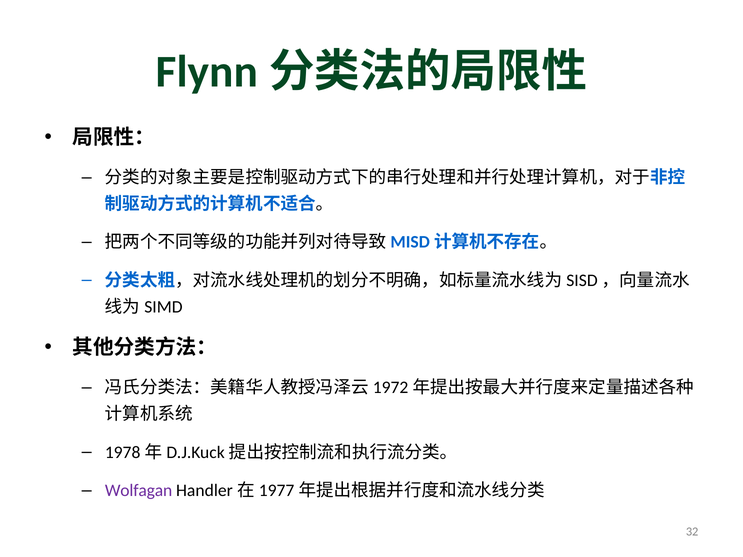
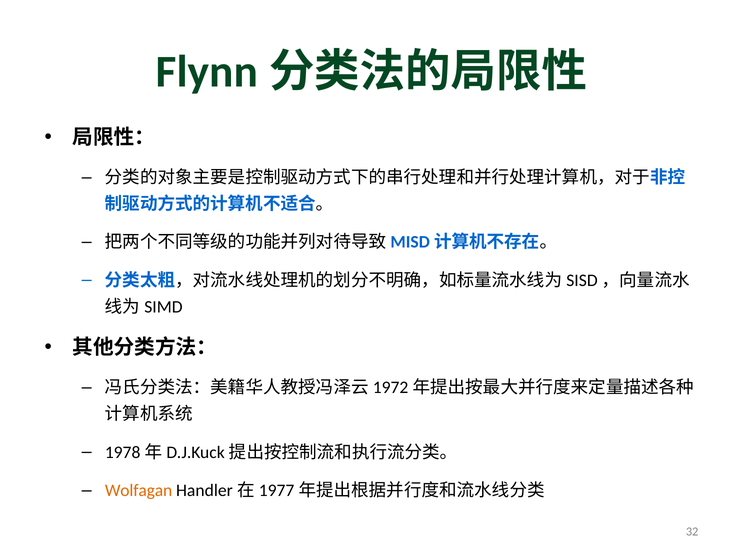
Wolfagan colour: purple -> orange
